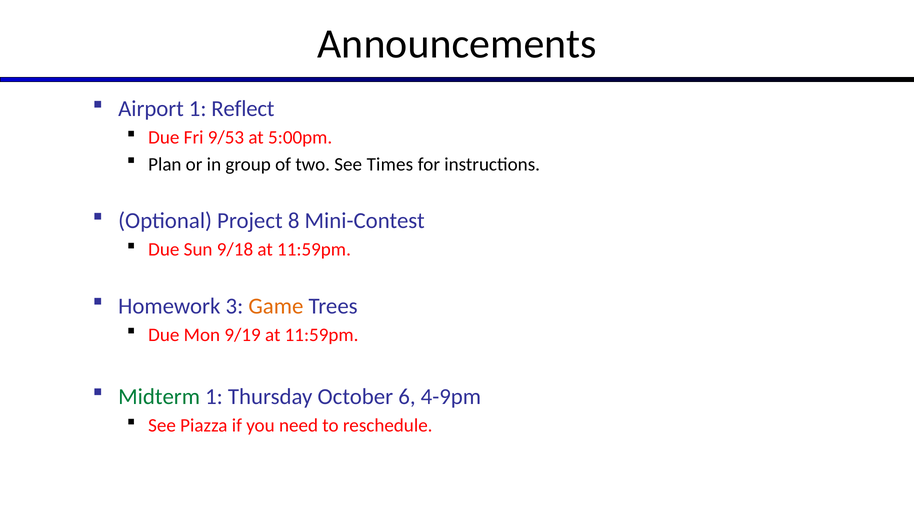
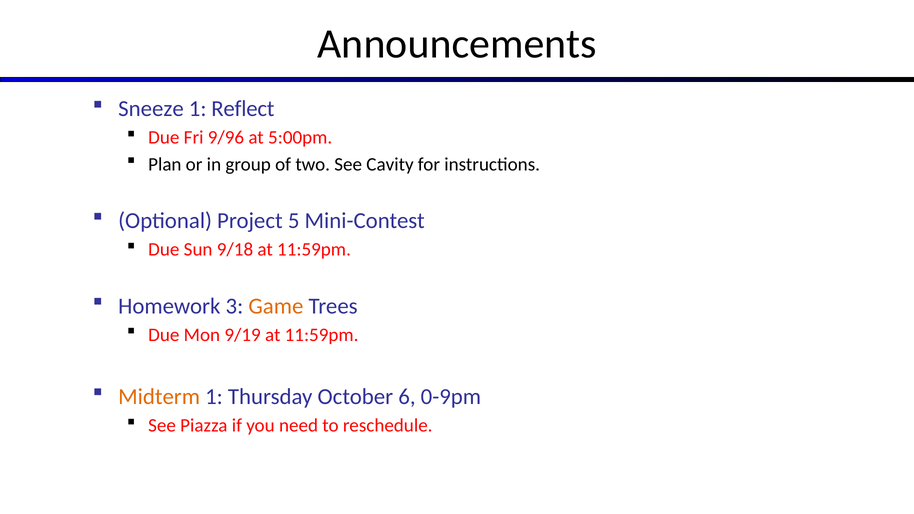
Airport: Airport -> Sneeze
9/53: 9/53 -> 9/96
Times: Times -> Cavity
8: 8 -> 5
Midterm colour: green -> orange
4-9pm: 4-9pm -> 0-9pm
